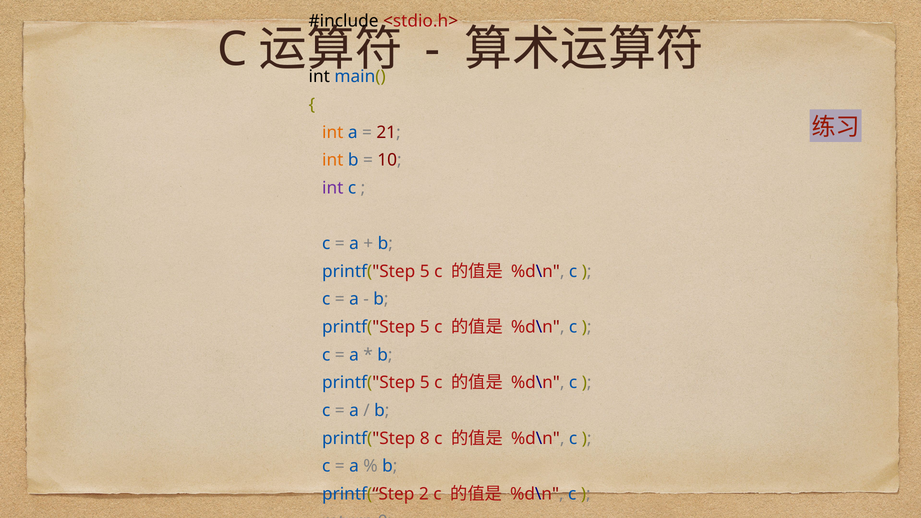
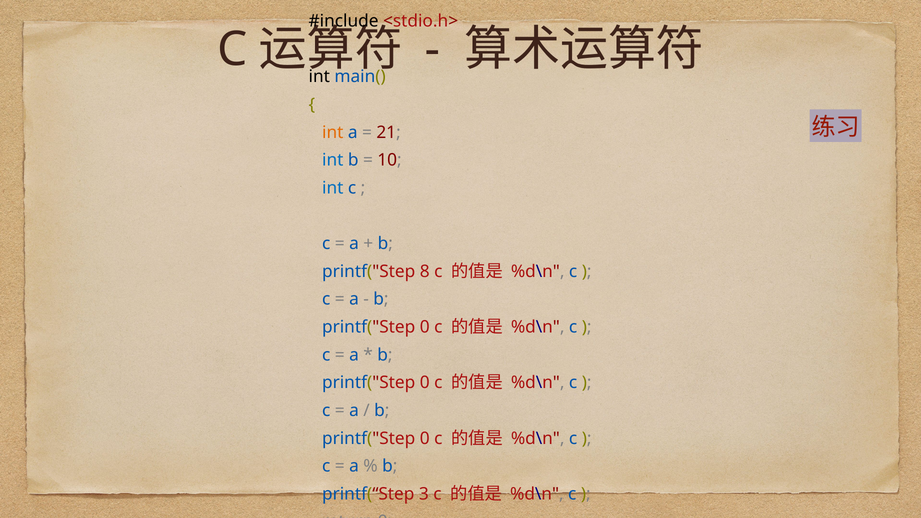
int at (333, 160) colour: orange -> blue
int at (333, 188) colour: purple -> blue
5 at (425, 271): 5 -> 8
5 at (425, 327): 5 -> 0
5 at (425, 383): 5 -> 0
8 at (425, 438): 8 -> 0
2: 2 -> 3
